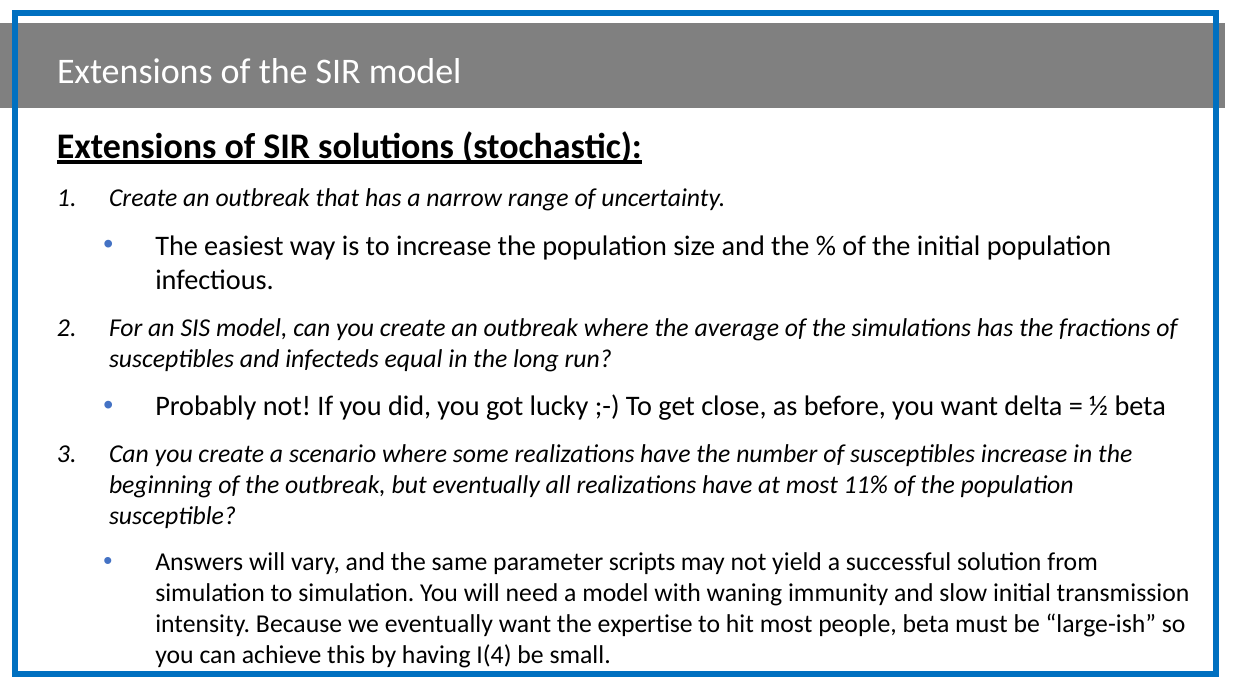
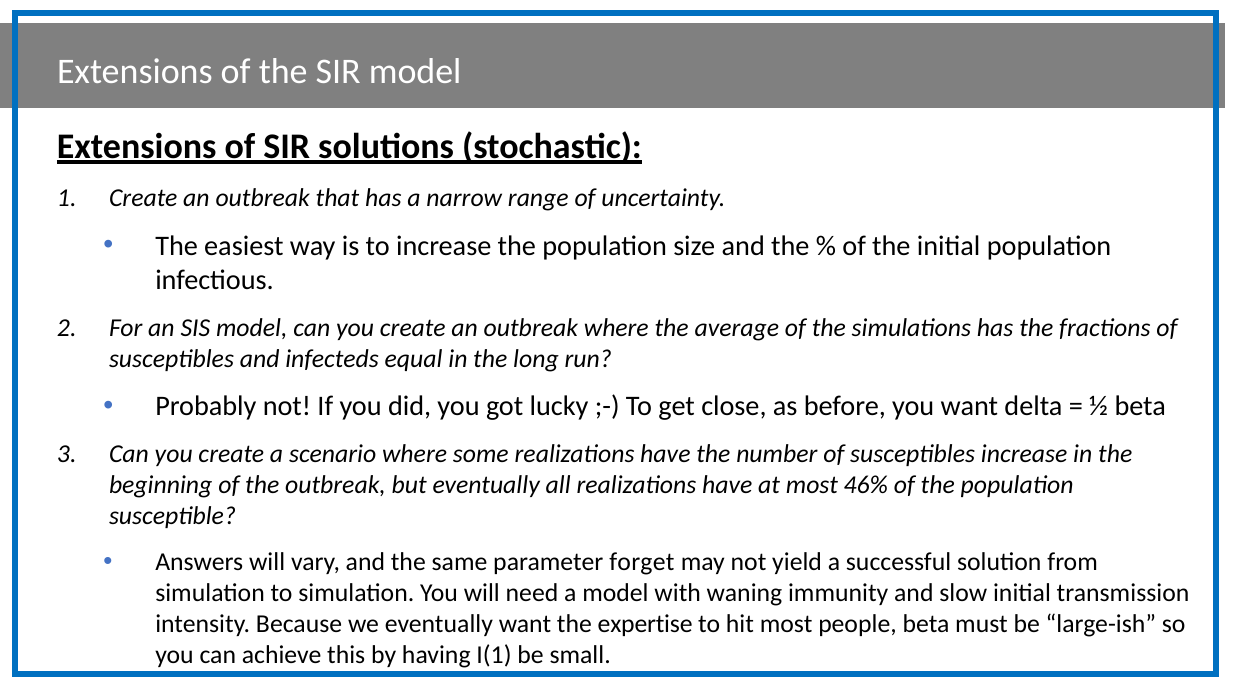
11%: 11% -> 46%
scripts: scripts -> forget
I(4: I(4 -> I(1
